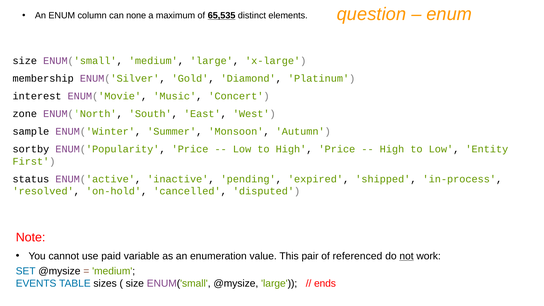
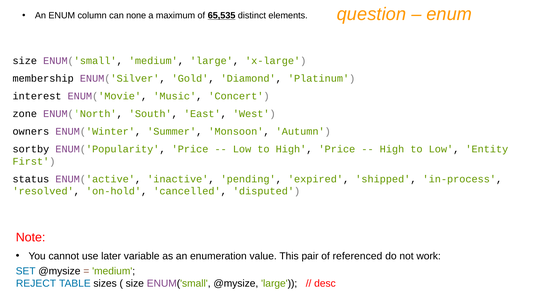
sample: sample -> owners
paid: paid -> later
not underline: present -> none
EVENTS: EVENTS -> REJECT
ends: ends -> desc
